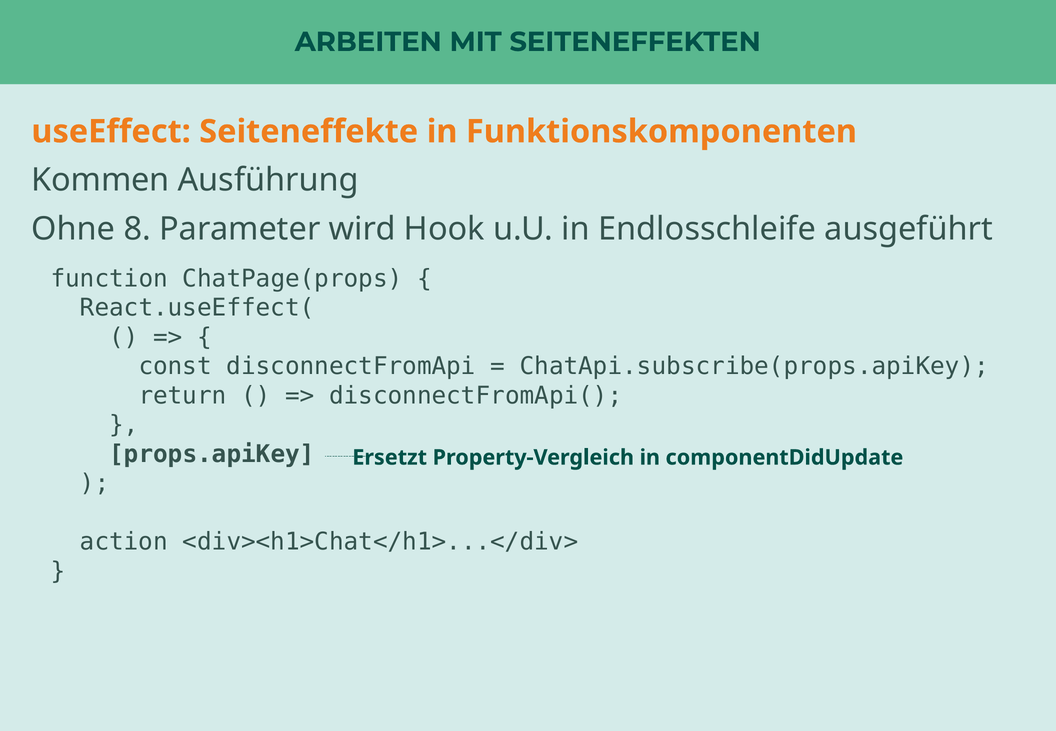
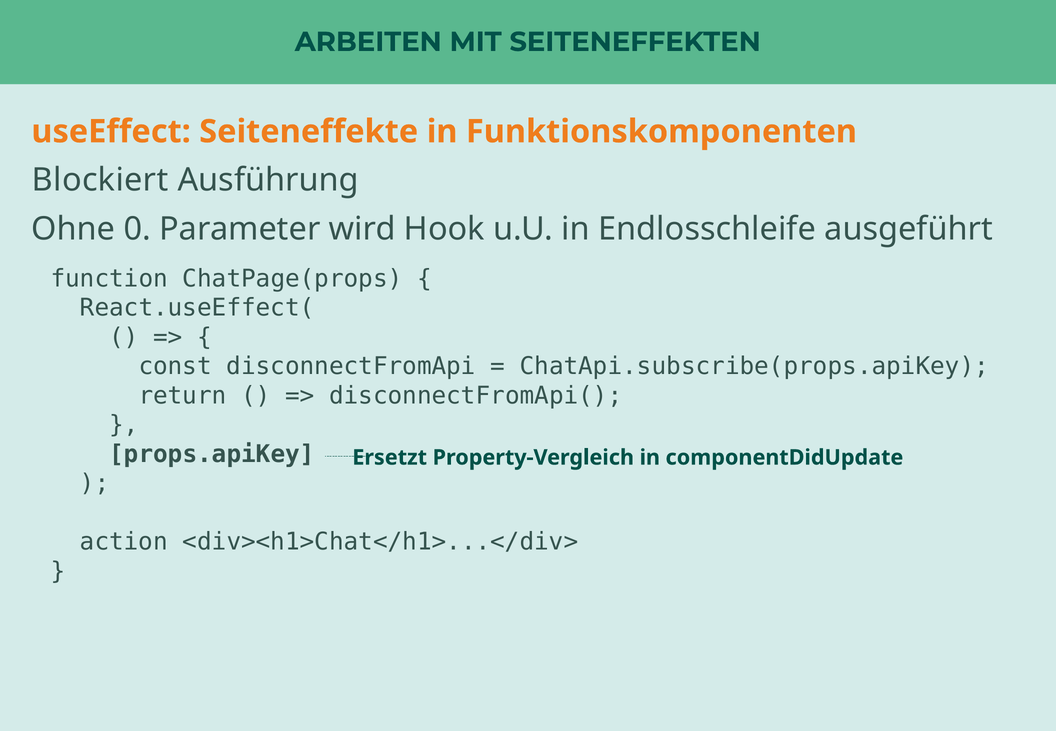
Kommen: Kommen -> Blockiert
8: 8 -> 0
